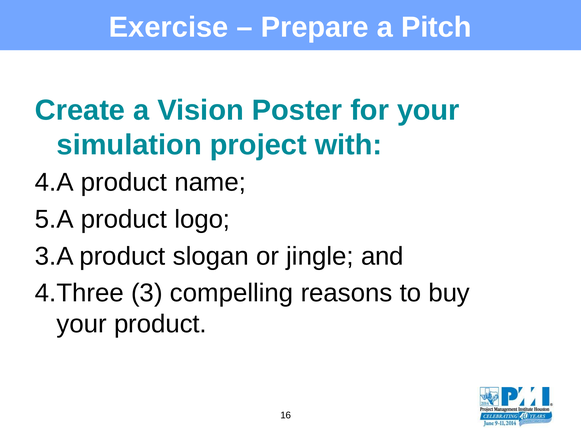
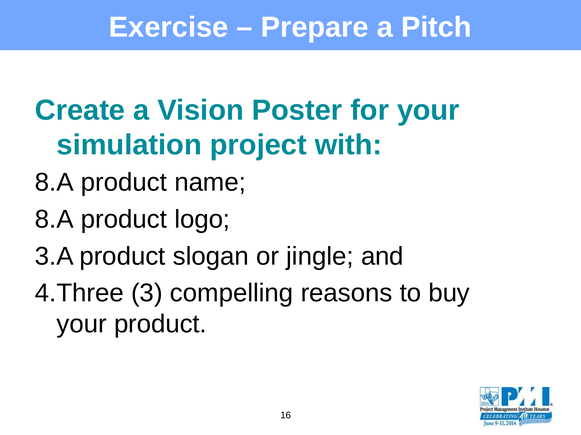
4.A at (54, 183): 4.A -> 8.A
5.A at (54, 220): 5.A -> 8.A
